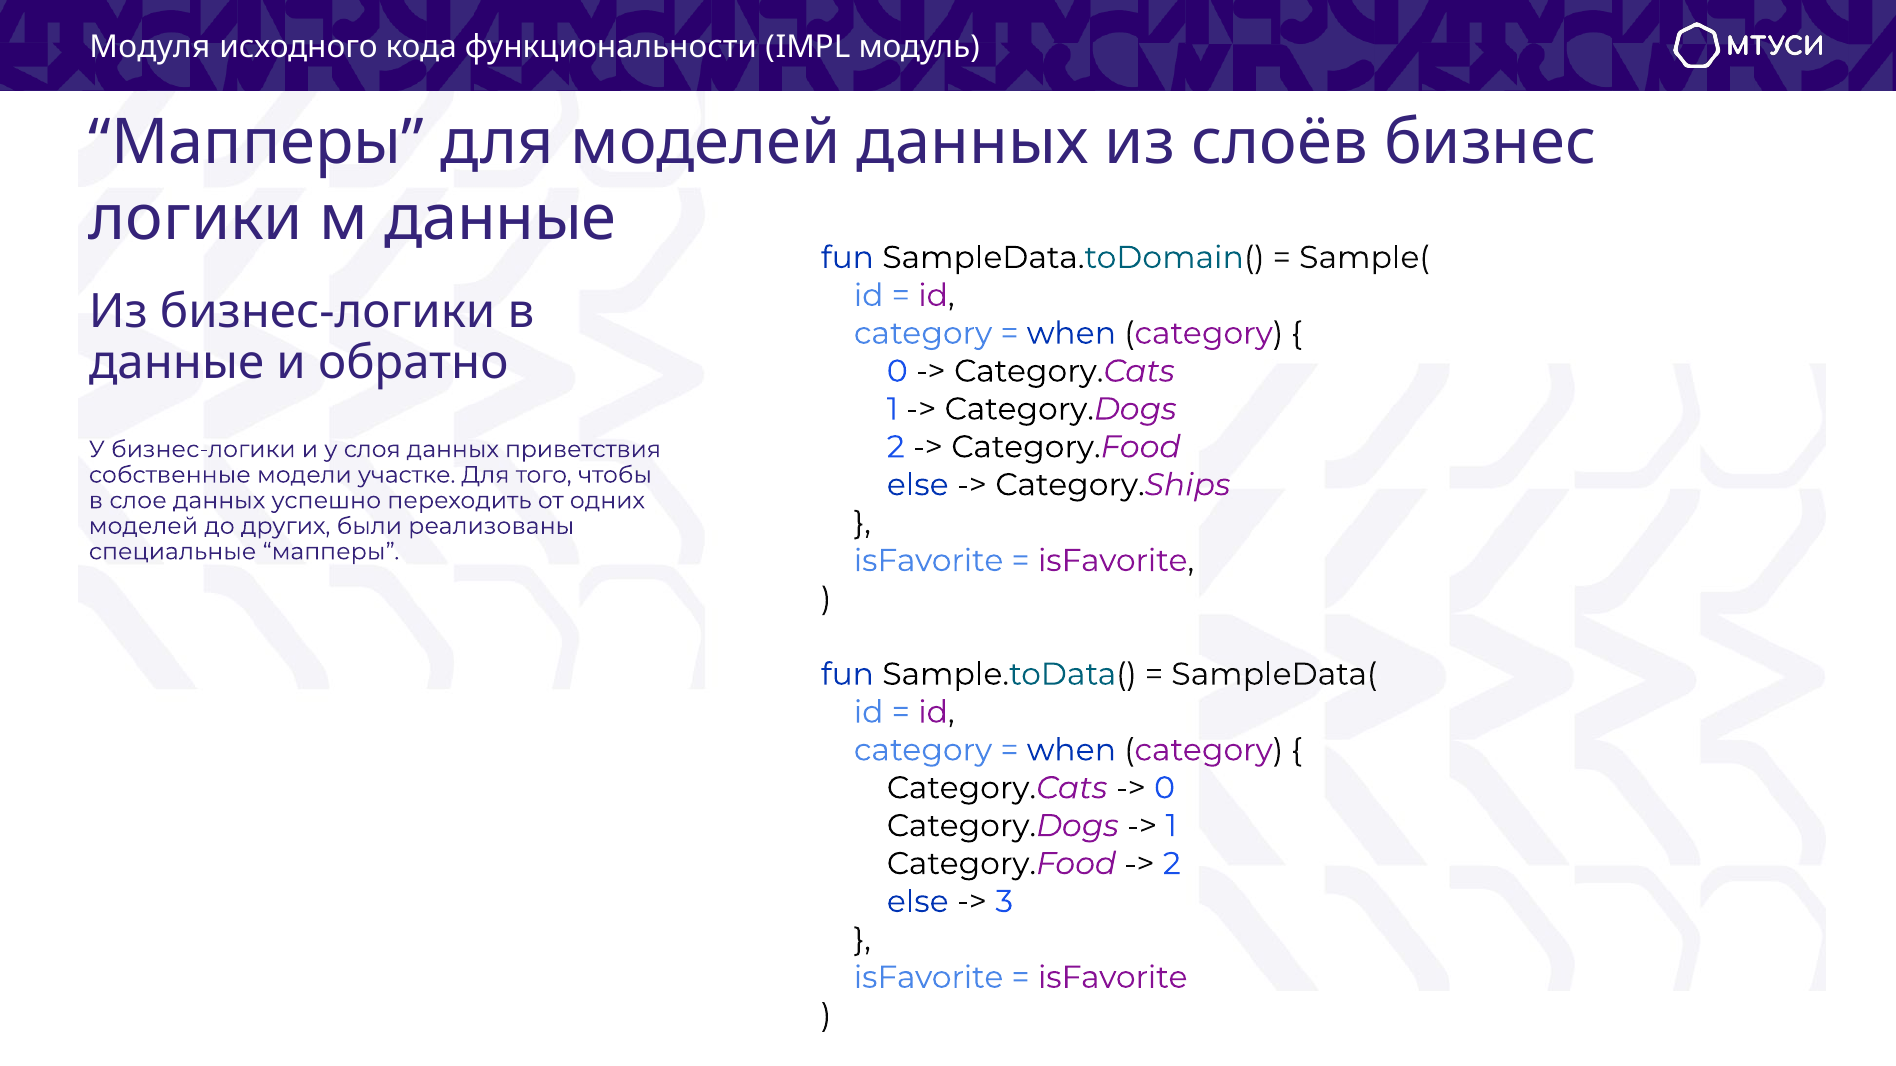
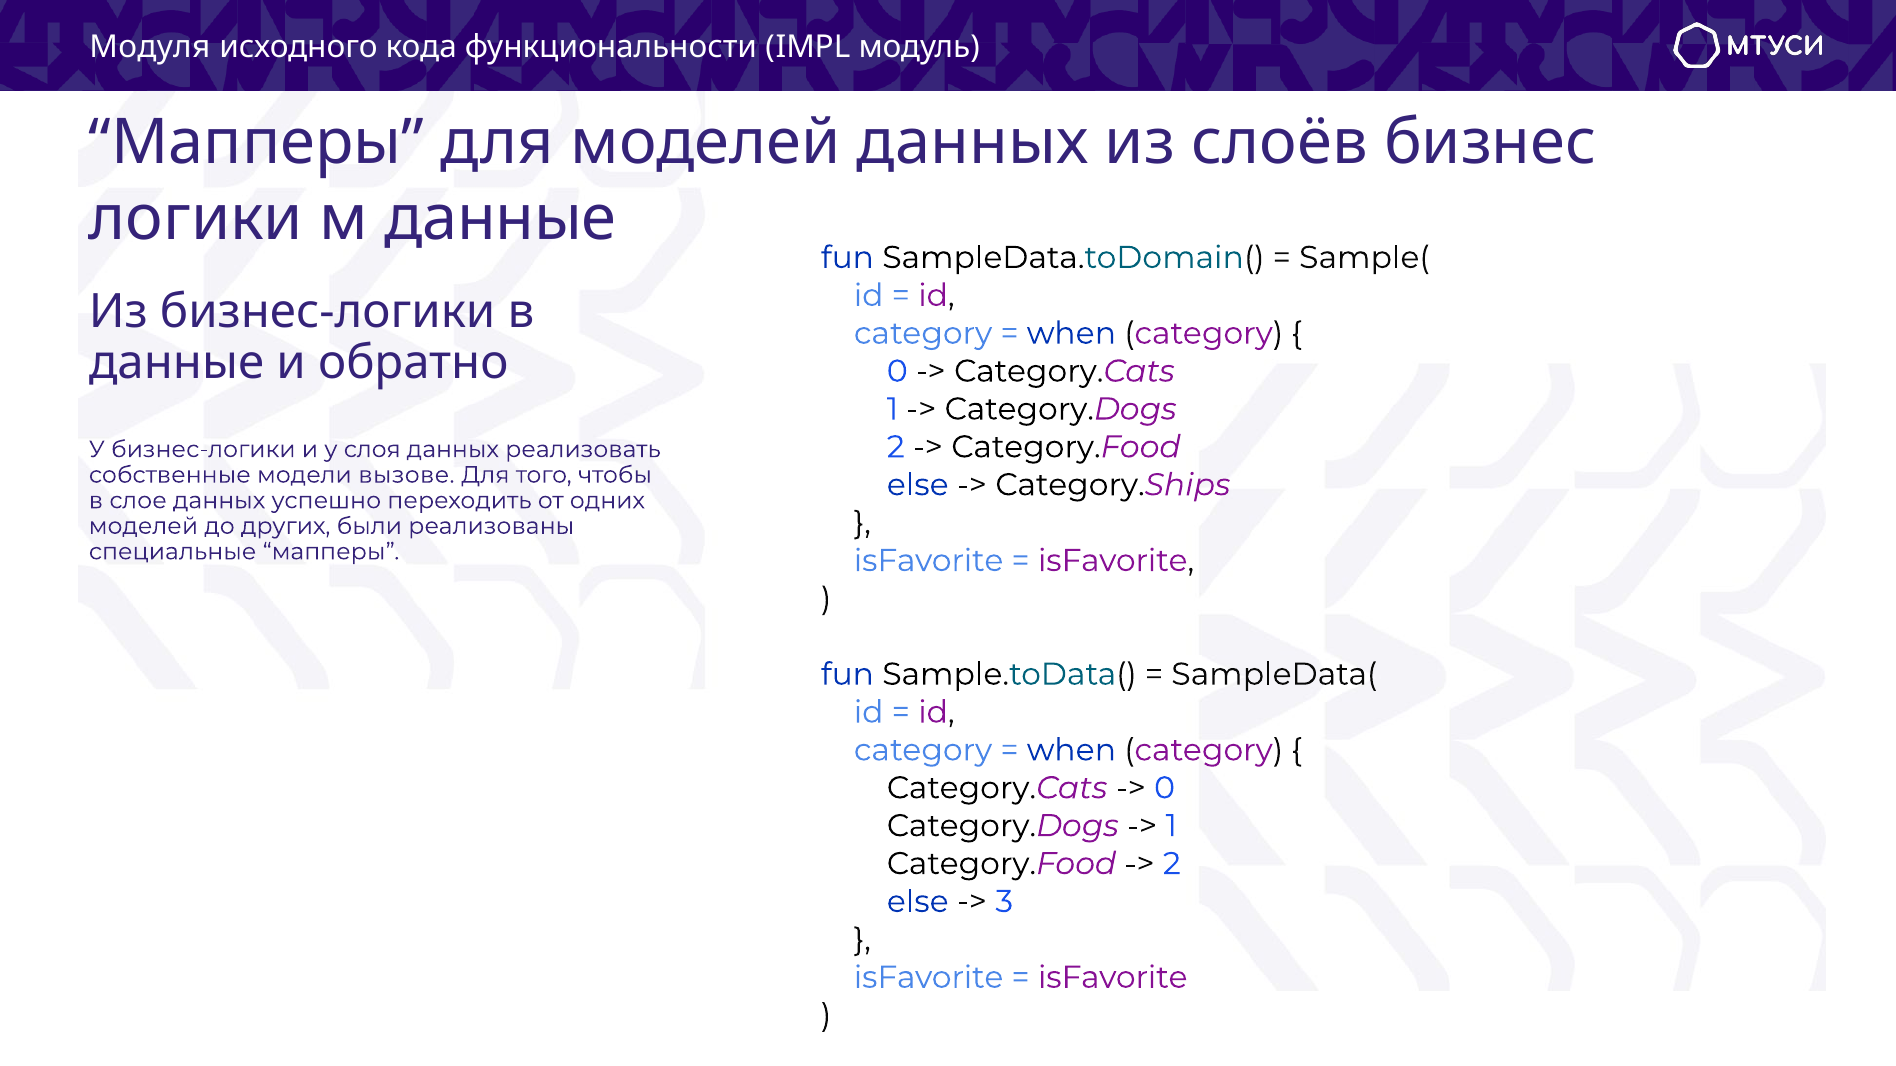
приветствия: приветствия -> реализовать
участке: участке -> вызове
